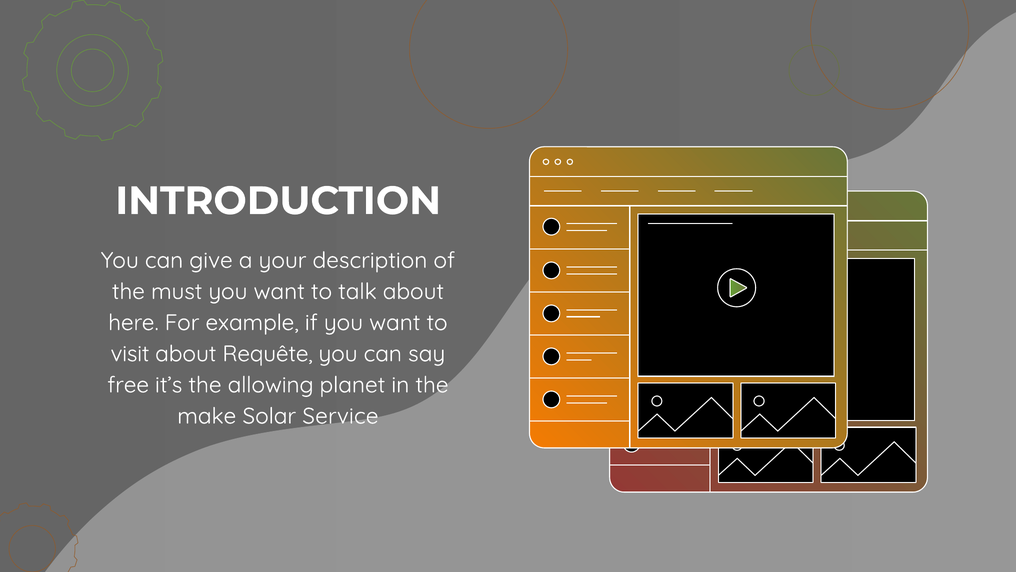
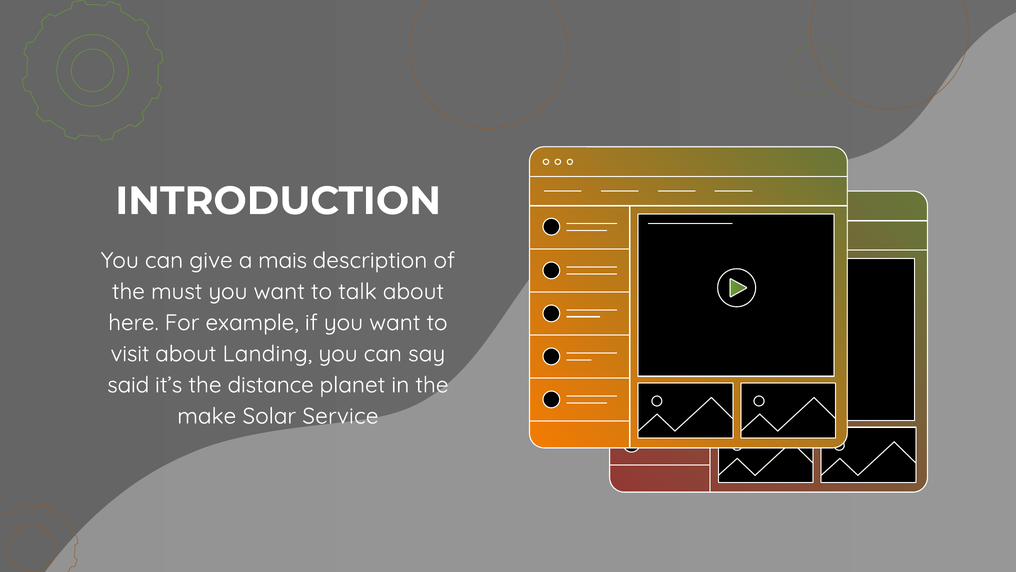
your: your -> mais
Requête: Requête -> Landing
free: free -> said
allowing: allowing -> distance
